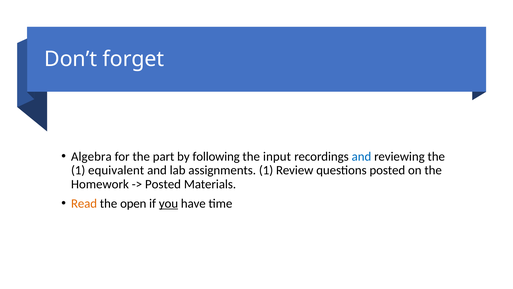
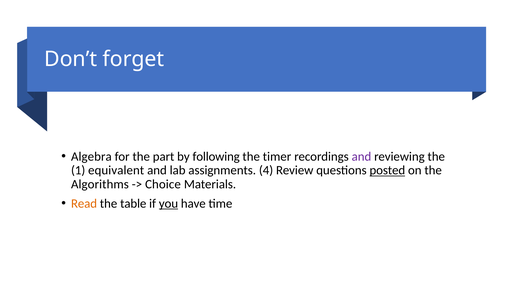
input: input -> timer
and at (361, 156) colour: blue -> purple
assignments 1: 1 -> 4
posted at (387, 170) underline: none -> present
Homework: Homework -> Algorithms
Posted at (163, 184): Posted -> Choice
open: open -> table
